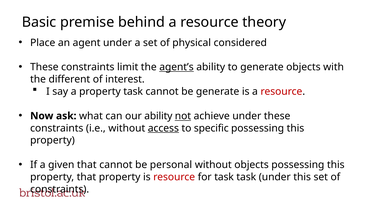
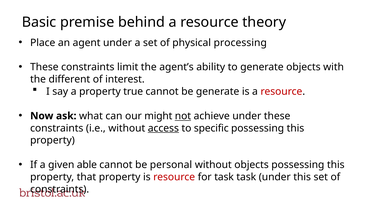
considered: considered -> processing
agent’s underline: present -> none
property task: task -> true
our ability: ability -> might
given that: that -> able
